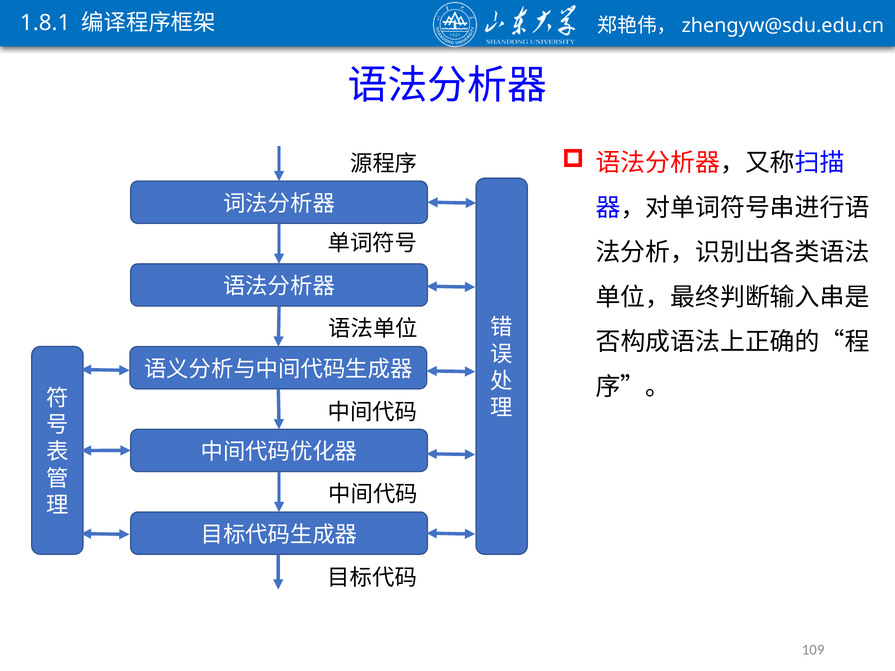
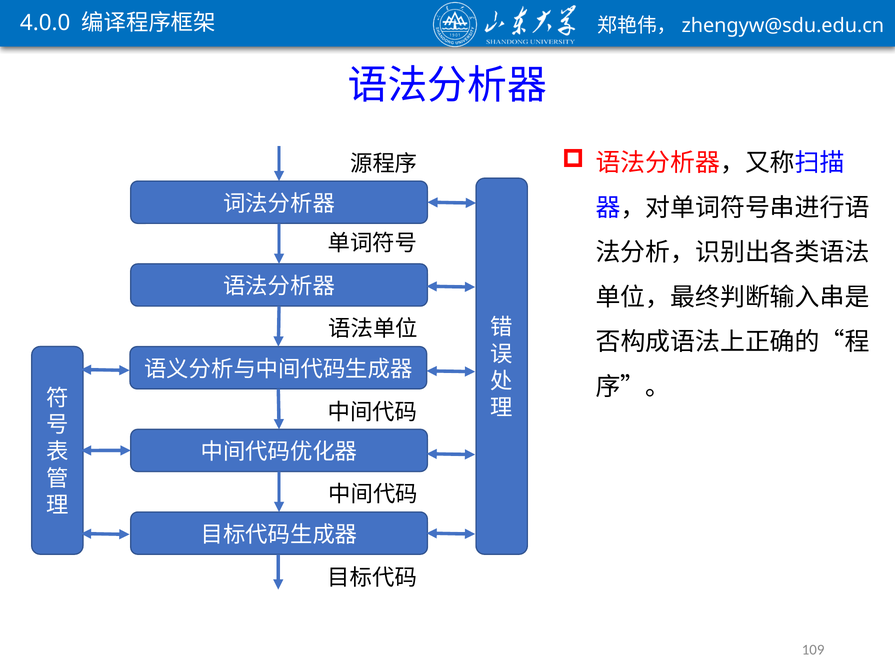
1.8.1: 1.8.1 -> 4.0.0
